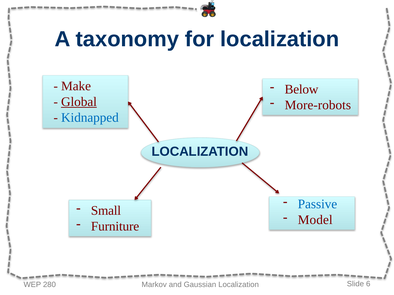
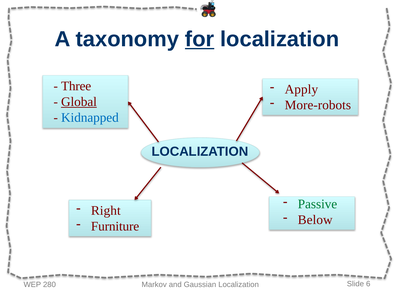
for underline: none -> present
Make: Make -> Three
Below: Below -> Apply
Passive colour: blue -> green
Small: Small -> Right
Model: Model -> Below
